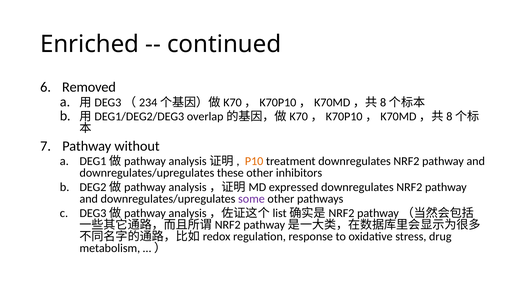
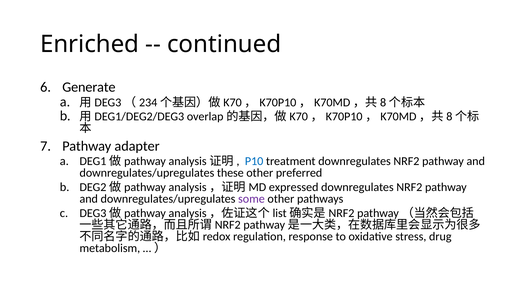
Removed: Removed -> Generate
without: without -> adapter
P10 colour: orange -> blue
inhibitors: inhibitors -> preferred
